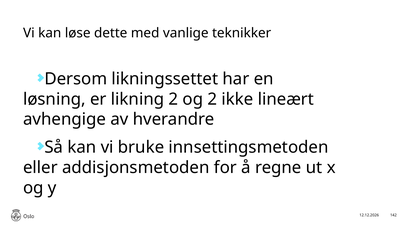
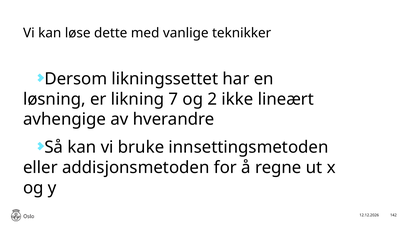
likning 2: 2 -> 7
